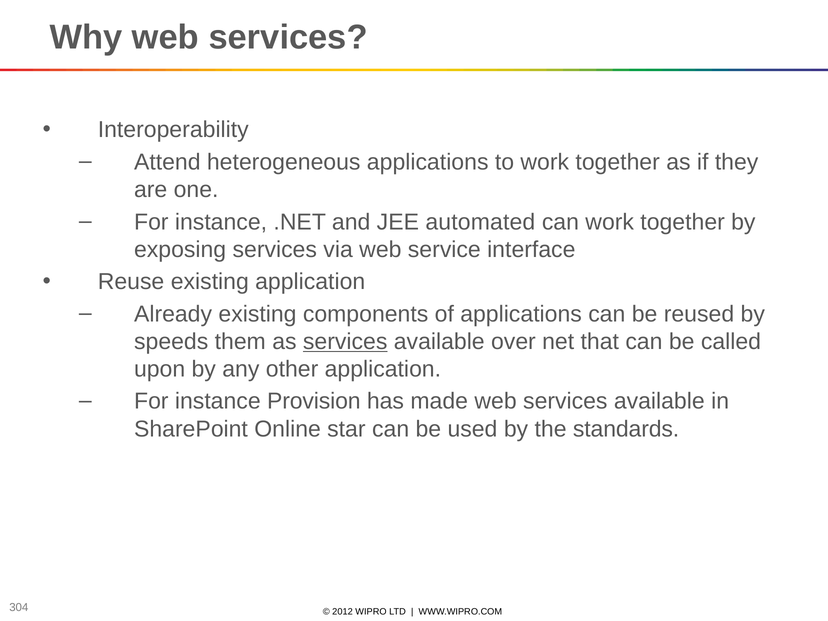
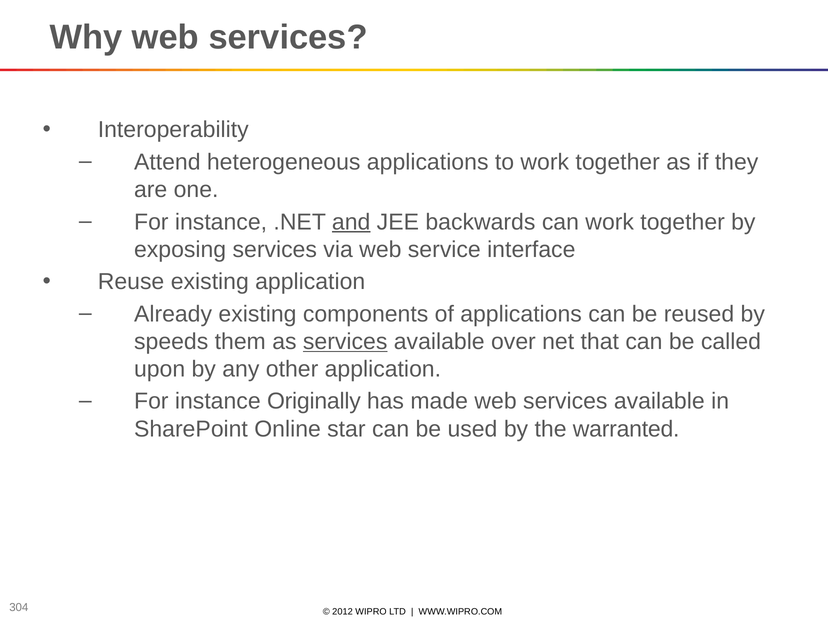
and underline: none -> present
automated: automated -> backwards
Provision: Provision -> Originally
standards: standards -> warranted
